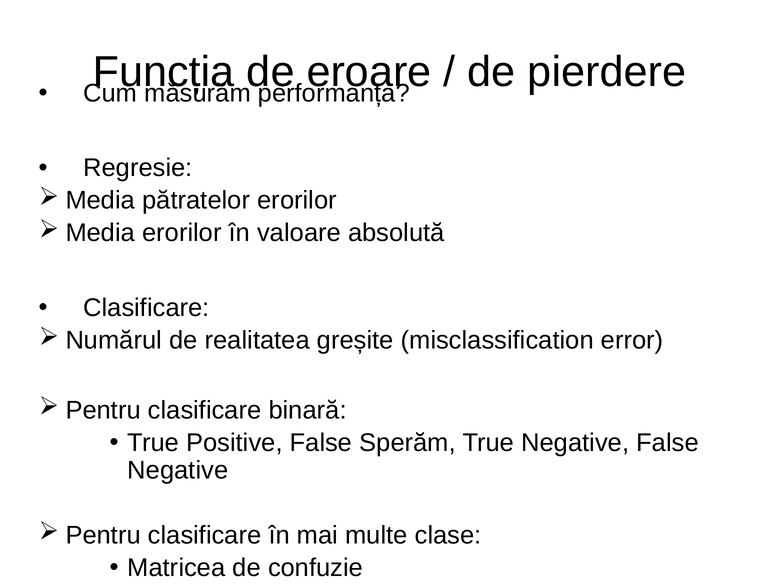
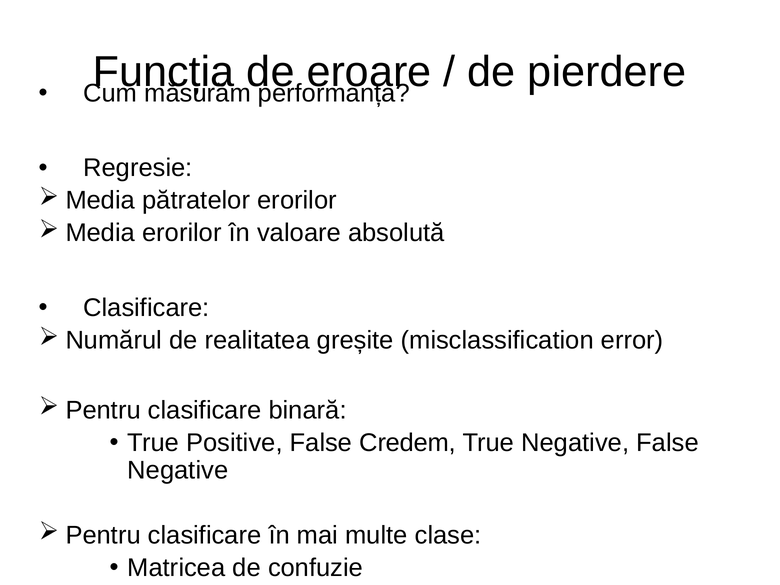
Sperăm: Sperăm -> Credem
